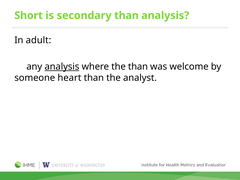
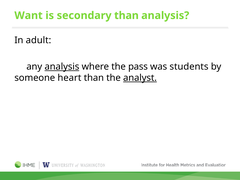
Short: Short -> Want
the than: than -> pass
welcome: welcome -> students
analyst underline: none -> present
